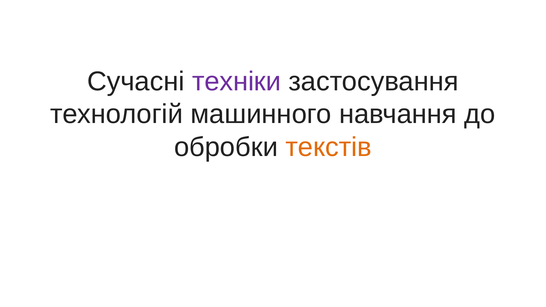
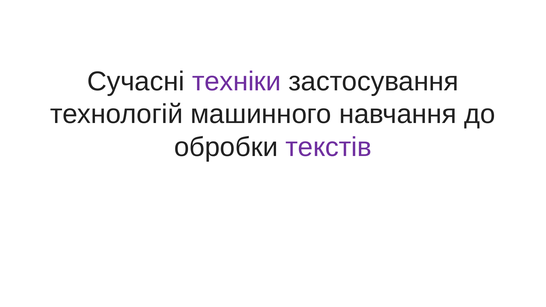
текстів colour: orange -> purple
